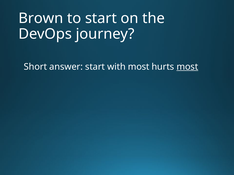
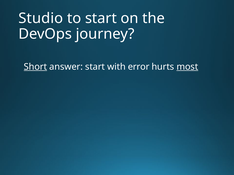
Brown: Brown -> Studio
Short underline: none -> present
with most: most -> error
